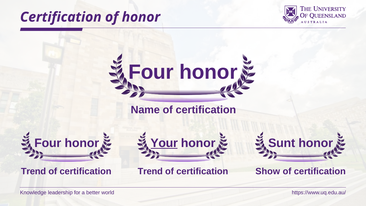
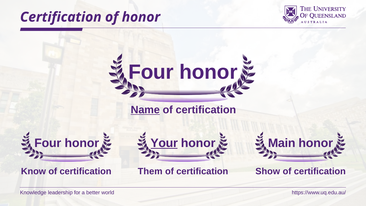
Name underline: none -> present
Sunt: Sunt -> Main
Trend at (33, 171): Trend -> Know
Trend at (150, 171): Trend -> Them
